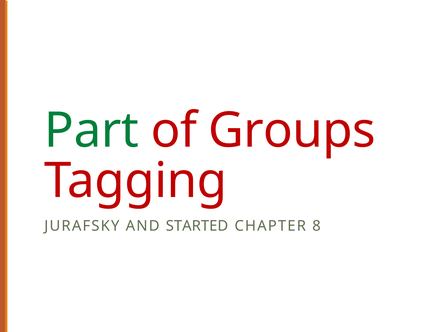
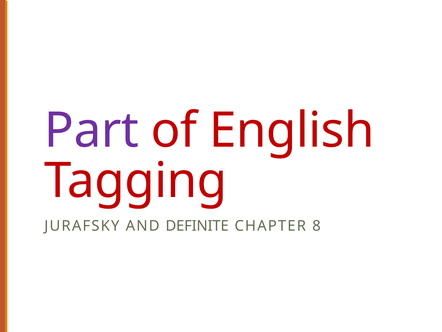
Part colour: green -> purple
Groups: Groups -> English
STARTED: STARTED -> DEFINITE
